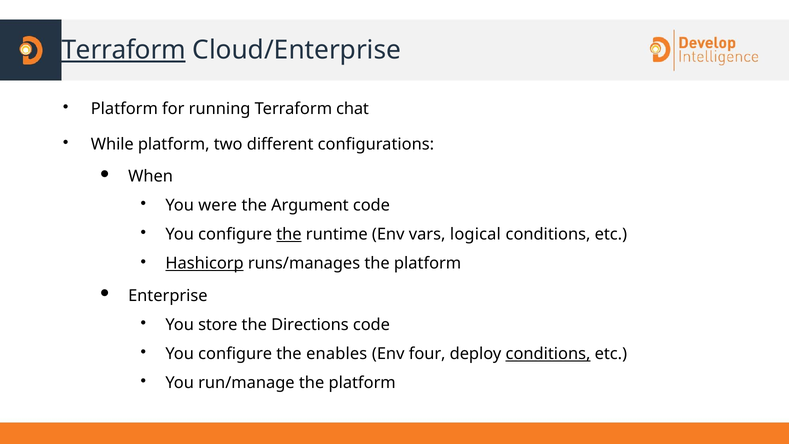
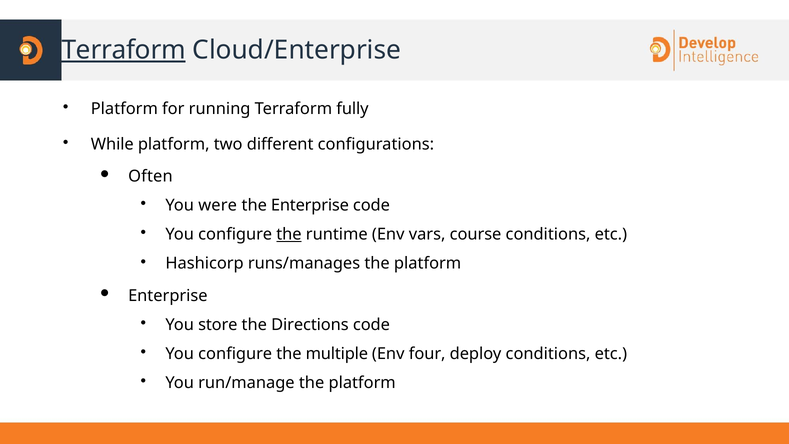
chat: chat -> fully
When: When -> Often
the Argument: Argument -> Enterprise
logical: logical -> course
Hashicorp underline: present -> none
enables: enables -> multiple
conditions at (548, 354) underline: present -> none
